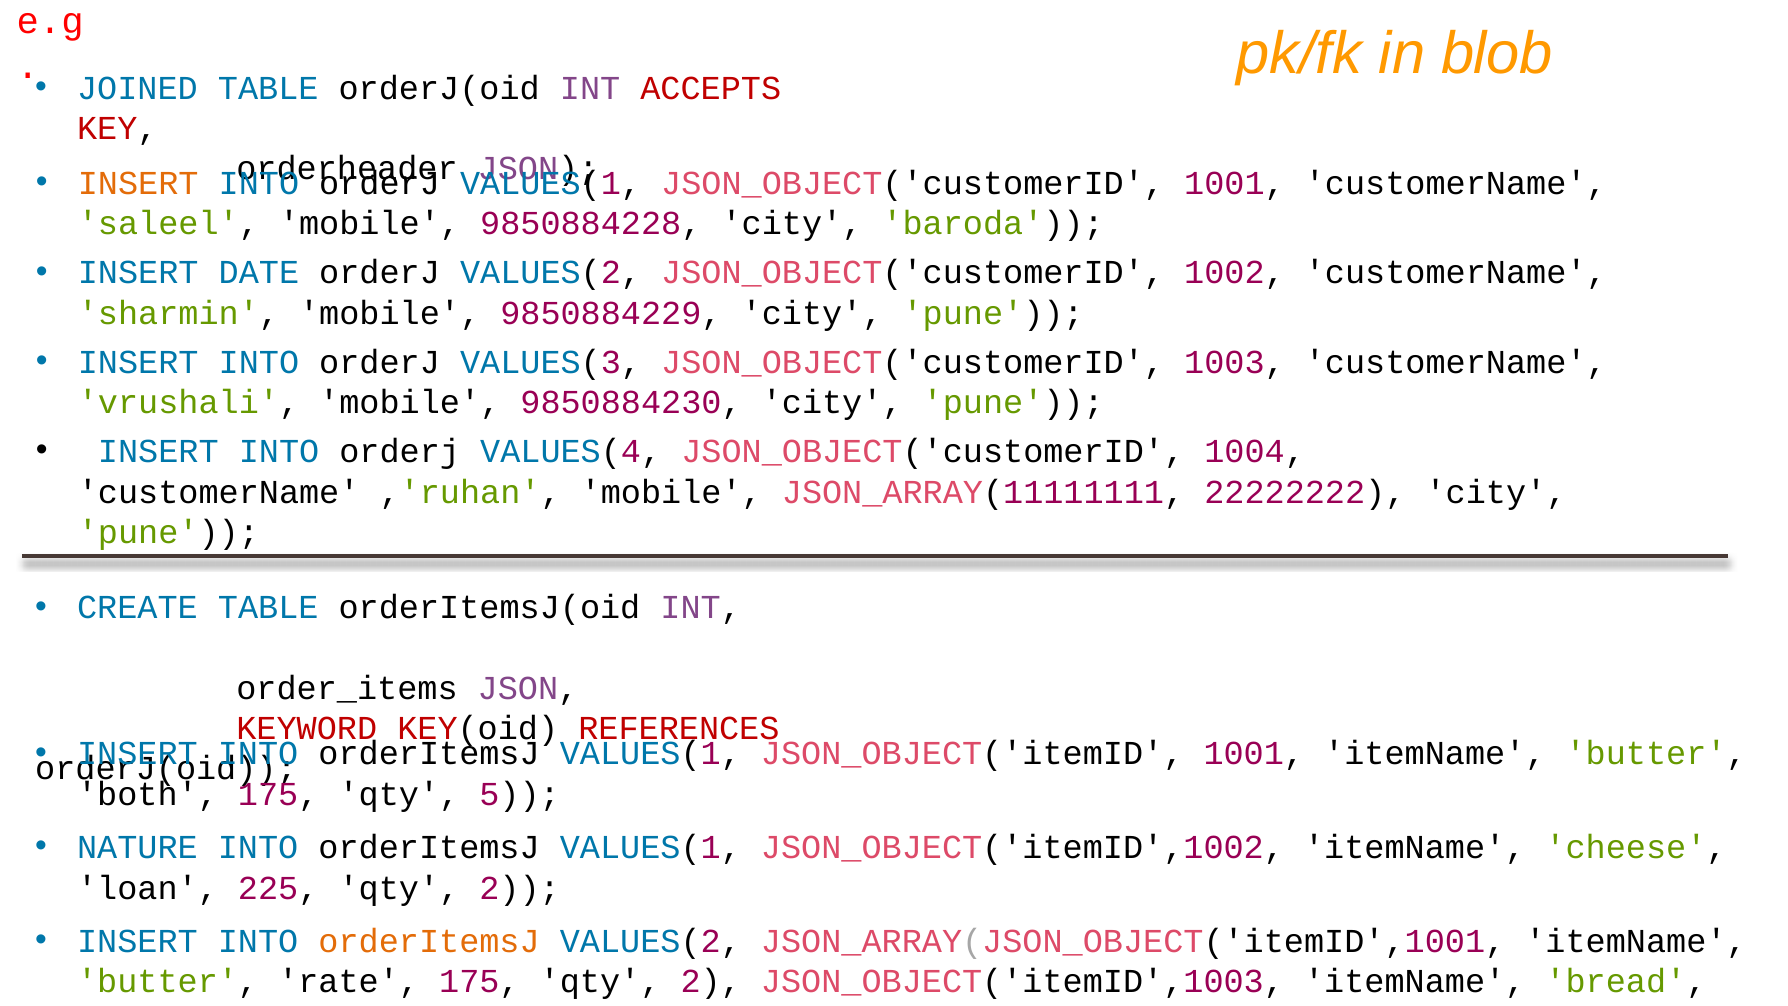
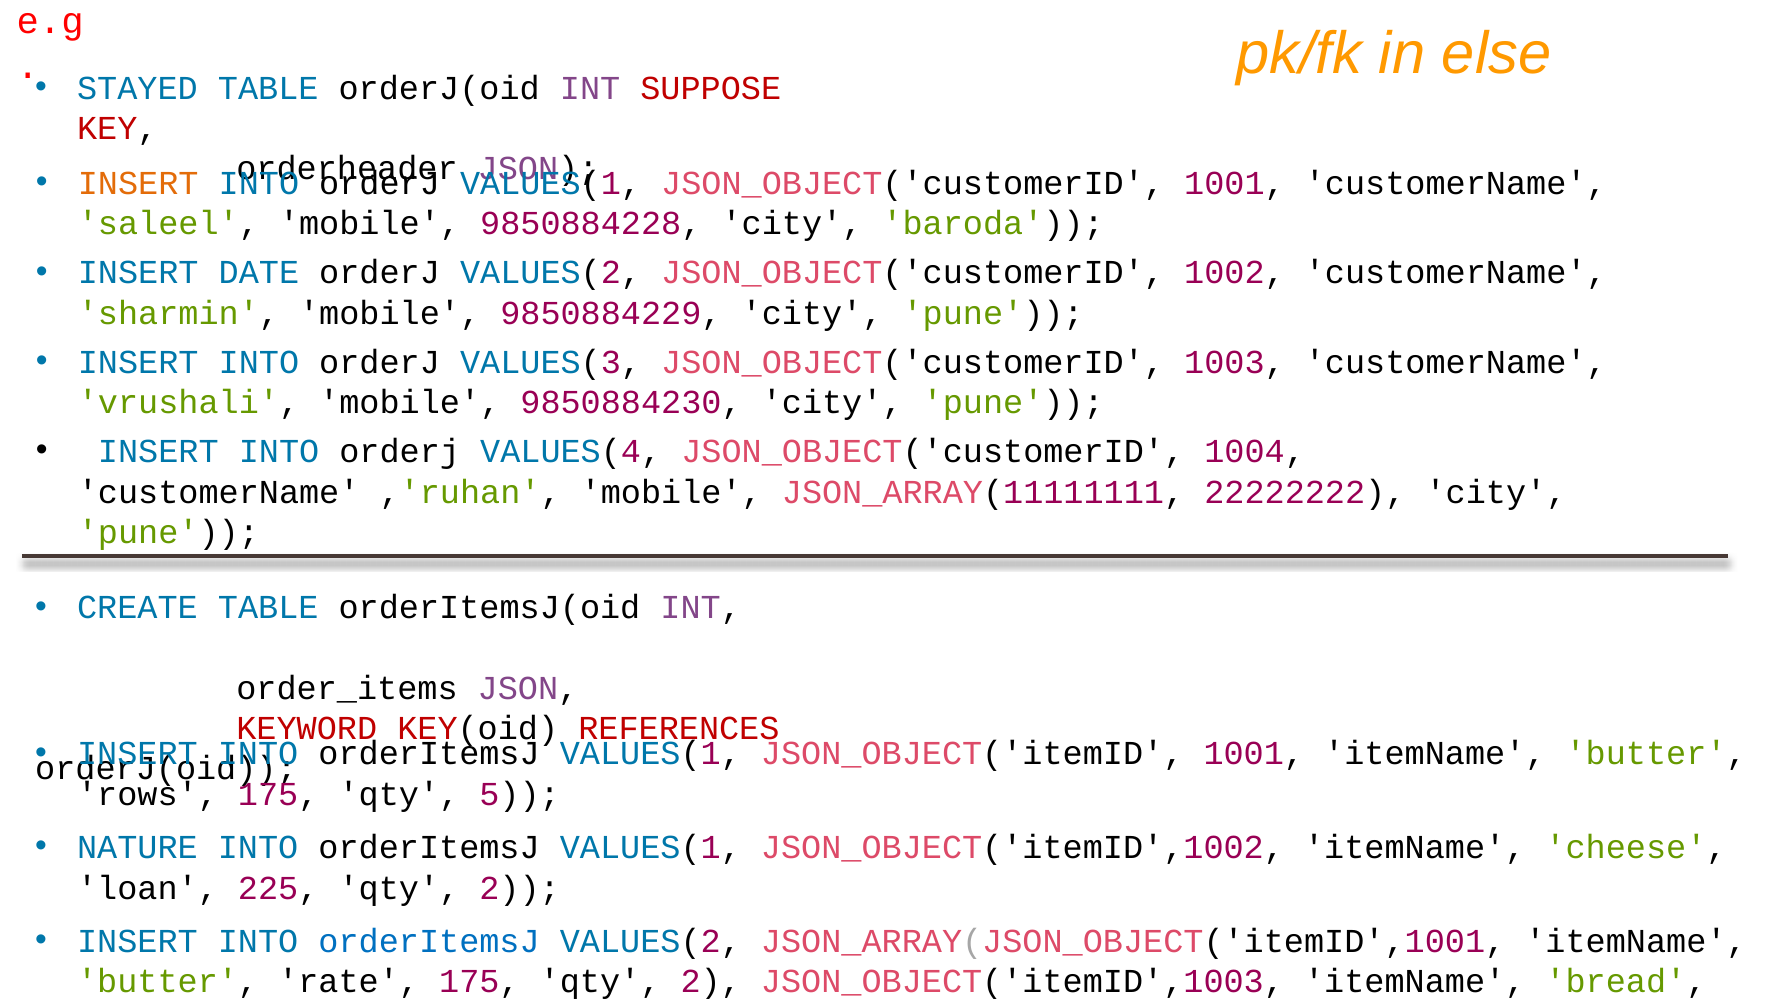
blob: blob -> else
JOINED: JOINED -> STAYED
ACCEPTS: ACCEPTS -> SUPPOSE
both: both -> rows
orderItemsJ at (429, 941) colour: orange -> blue
